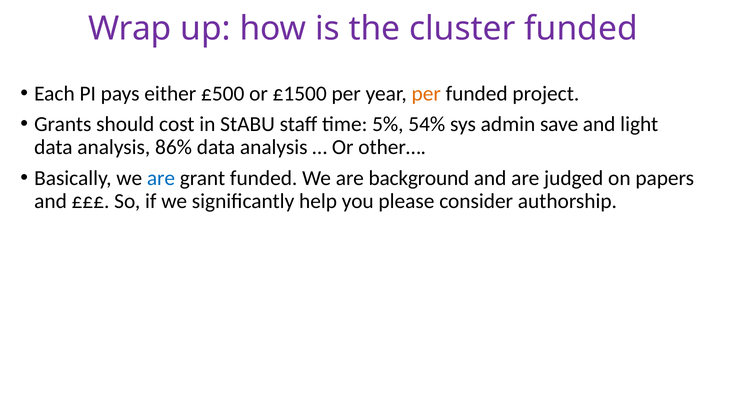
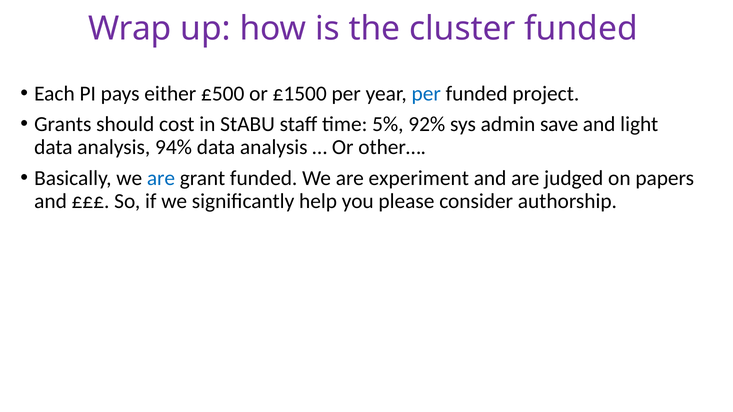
per at (426, 94) colour: orange -> blue
54%: 54% -> 92%
86%: 86% -> 94%
background: background -> experiment
